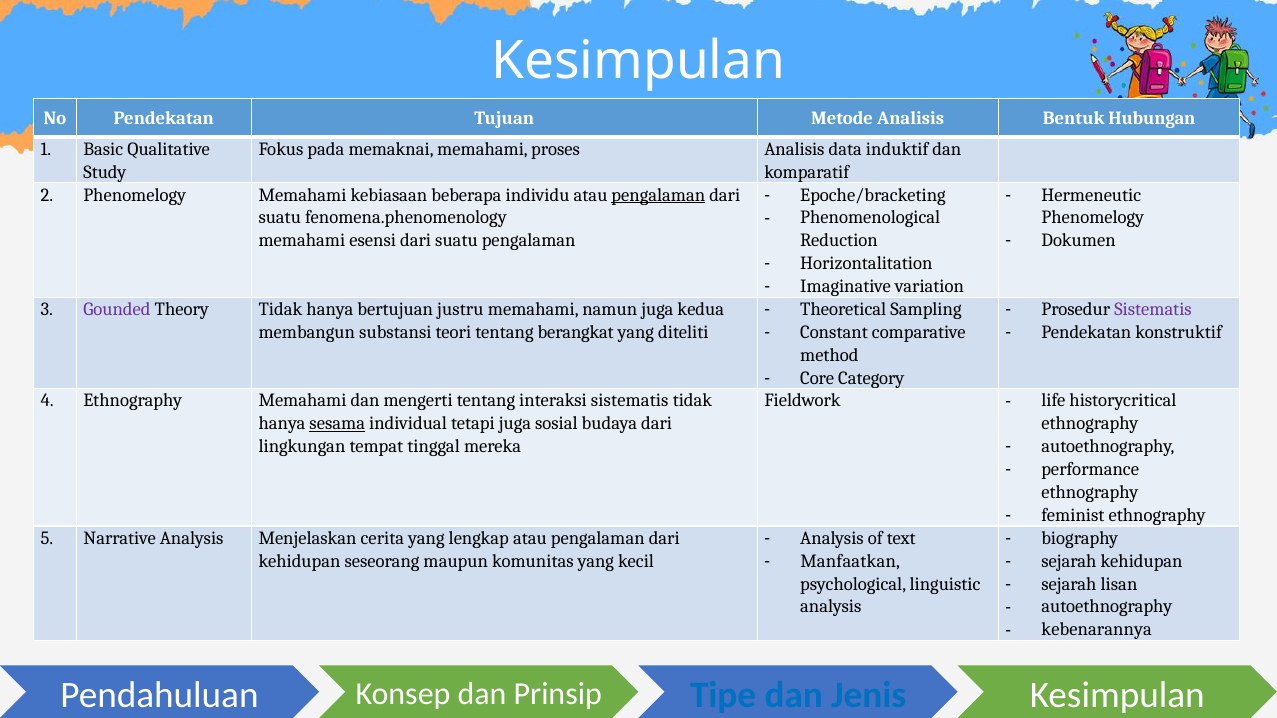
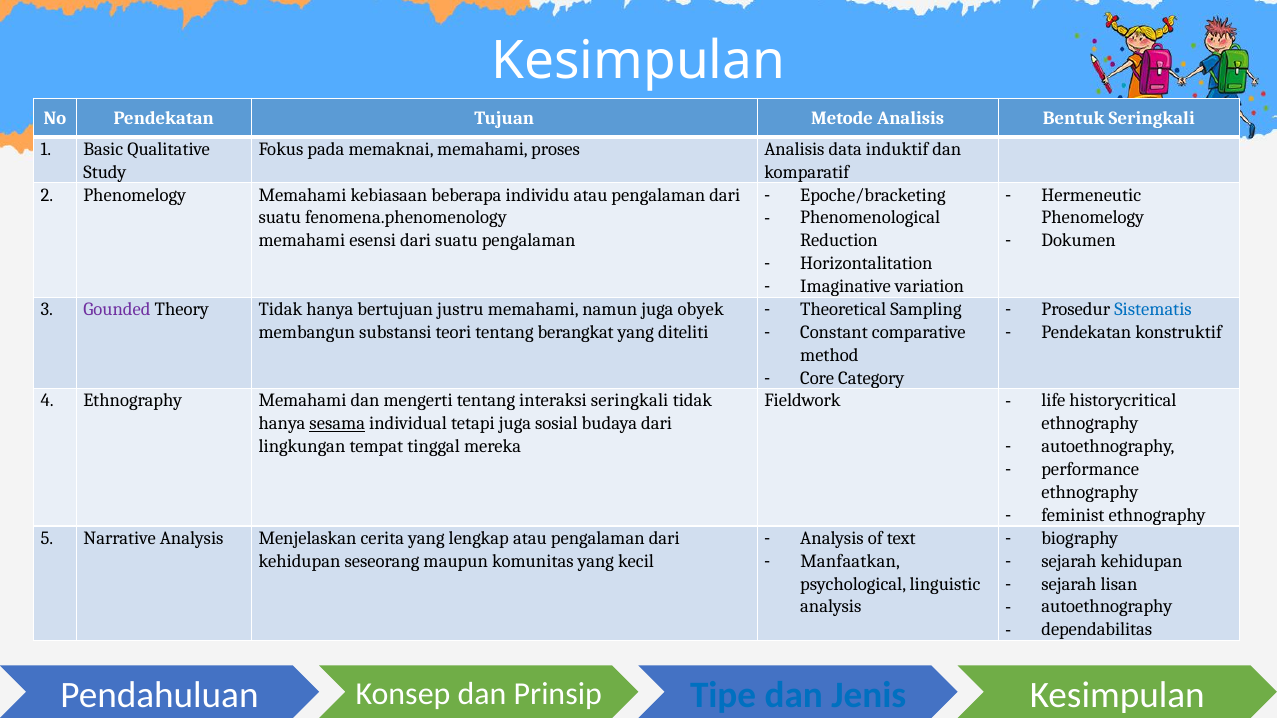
Bentuk Hubungan: Hubungan -> Seringkali
pengalaman at (658, 195) underline: present -> none
kedua: kedua -> obyek
Sistematis at (1153, 309) colour: purple -> blue
interaksi sistematis: sistematis -> seringkali
kebenarannya: kebenarannya -> dependabilitas
